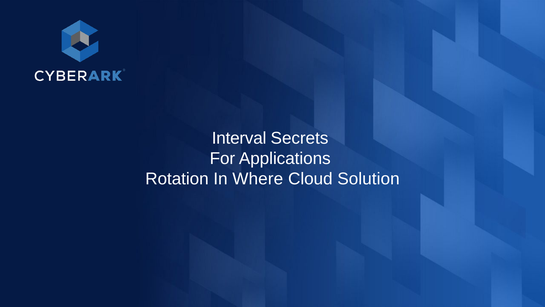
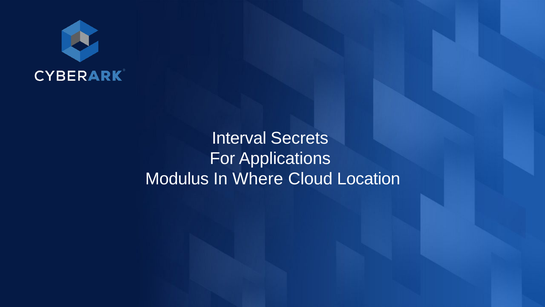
Rotation: Rotation -> Modulus
Solution: Solution -> Location
